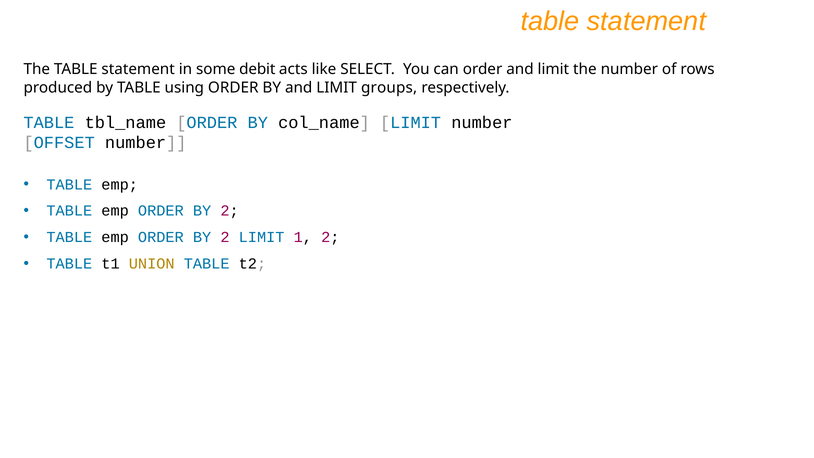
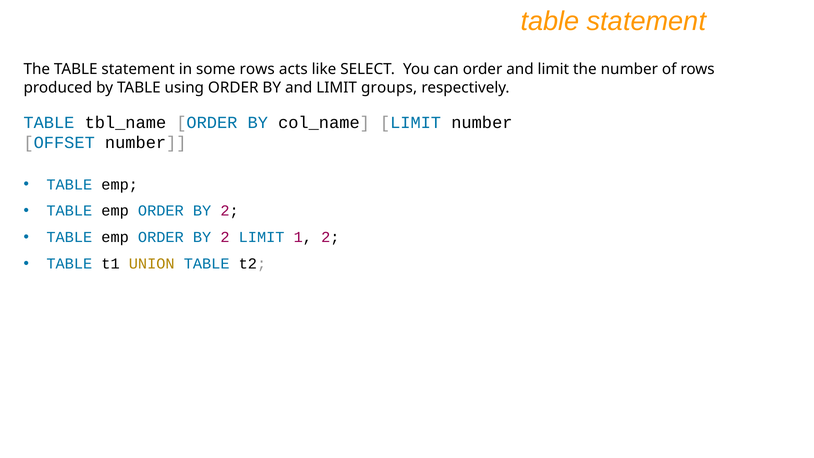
some debit: debit -> rows
